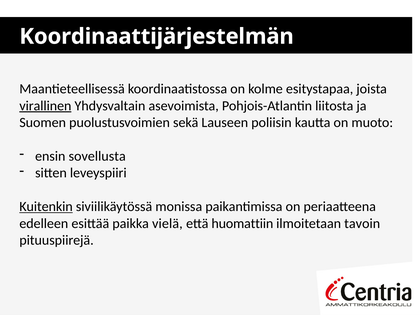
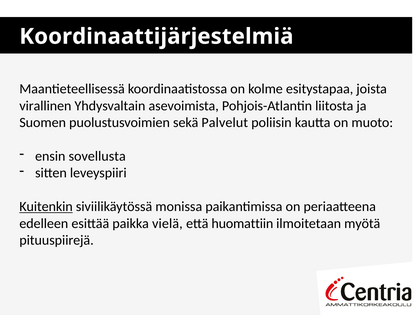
Koordinaattijärjestelmän: Koordinaattijärjestelmän -> Koordinaattijärjestelmiä
virallinen underline: present -> none
Lauseen: Lauseen -> Palvelut
tavoin: tavoin -> myötä
